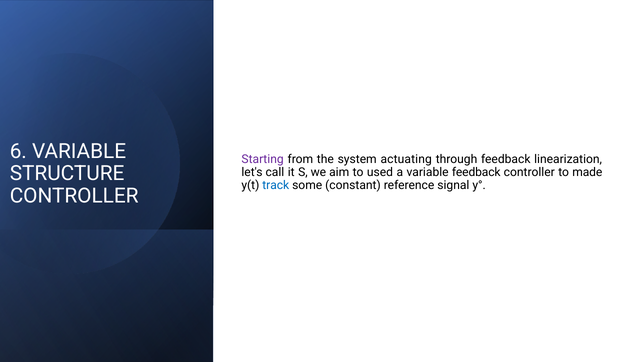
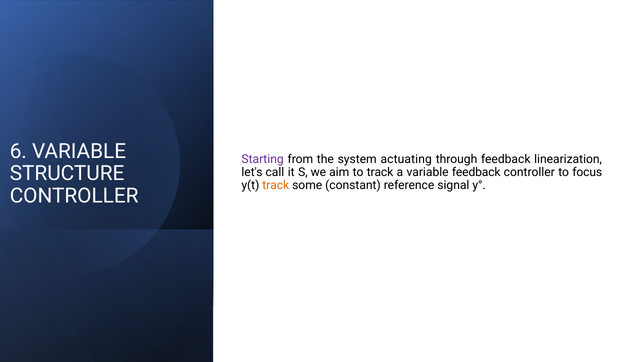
to used: used -> track
made: made -> focus
track at (276, 185) colour: blue -> orange
